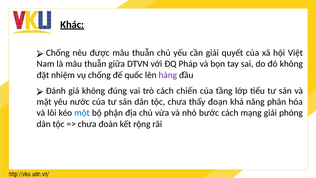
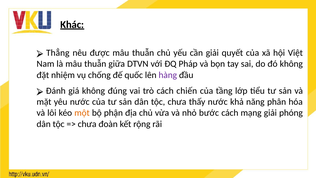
Chống at (58, 53): Chống -> Thẳng
thấy đoạn: đoạn -> nước
một colour: blue -> orange
